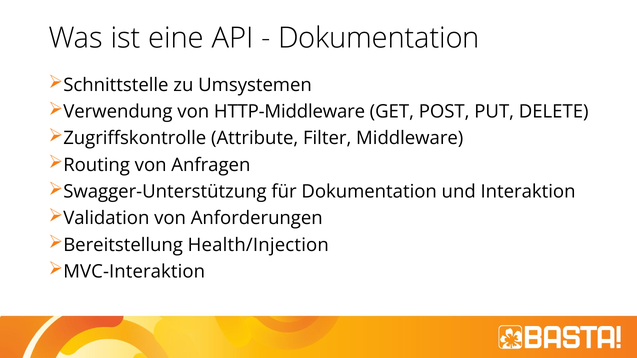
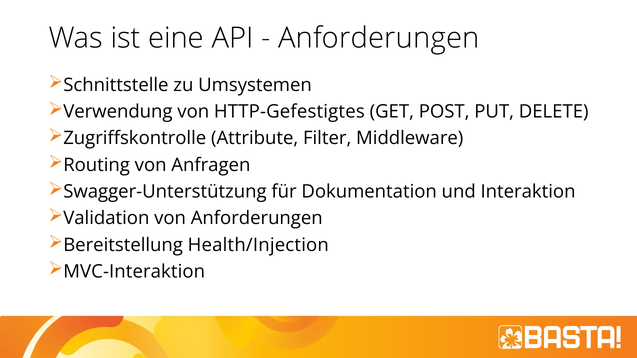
Dokumentation at (379, 38): Dokumentation -> Anforderungen
HTTP-Middleware: HTTP-Middleware -> HTTP-Gefestigtes
